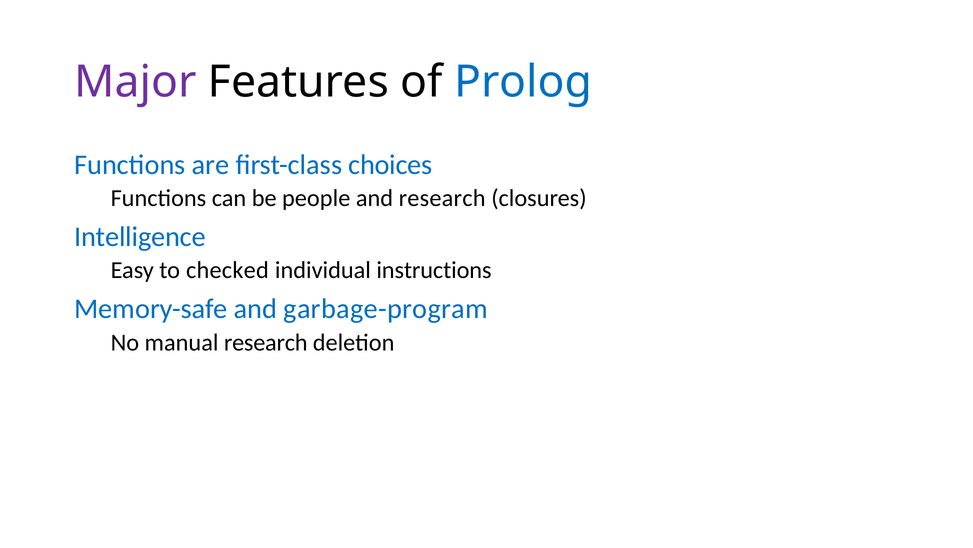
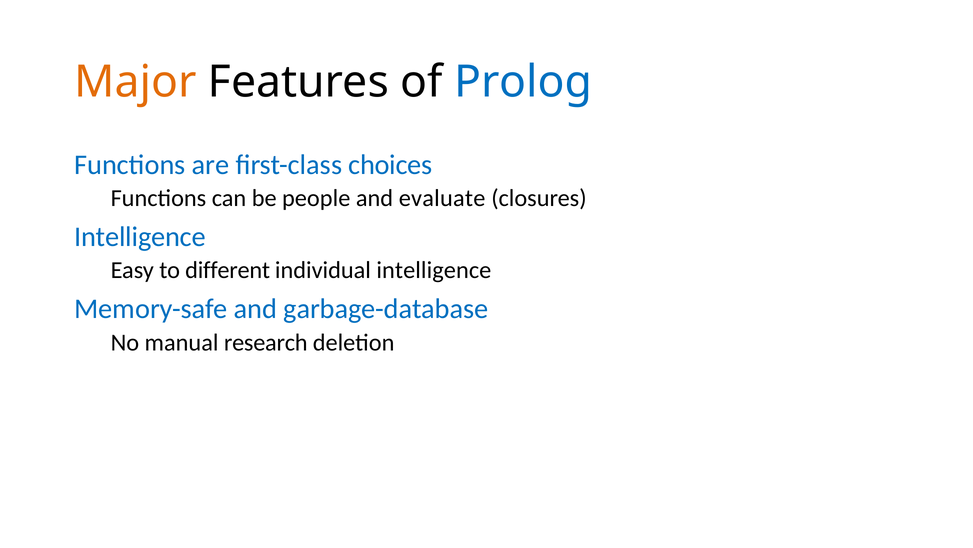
Major colour: purple -> orange
and research: research -> evaluate
checked: checked -> different
individual instructions: instructions -> intelligence
garbage-program: garbage-program -> garbage-database
